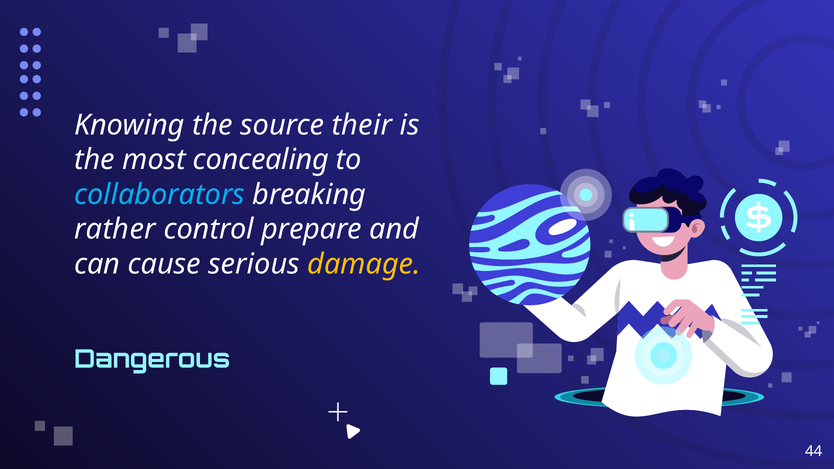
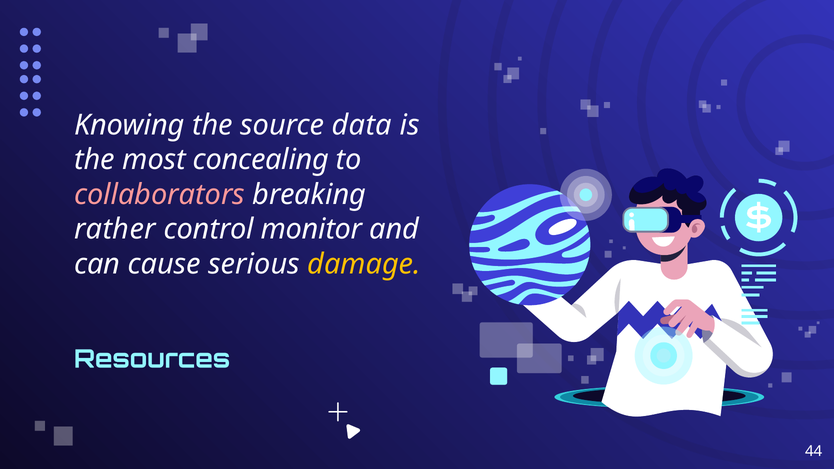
their: their -> data
collaborators colour: light blue -> pink
prepare: prepare -> monitor
Dangerous: Dangerous -> Resources
